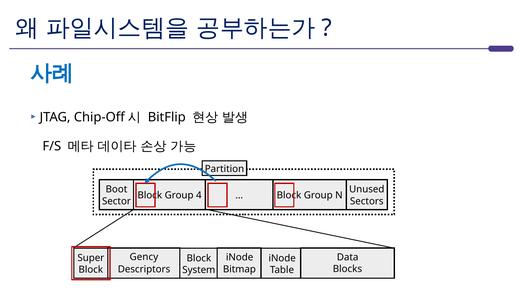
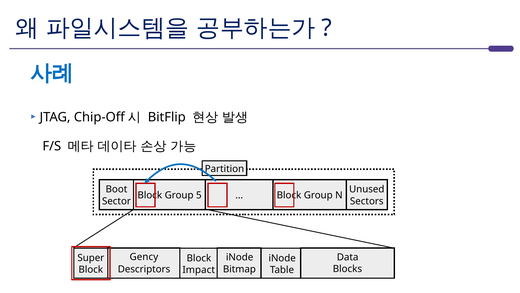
4: 4 -> 5
System: System -> Impact
